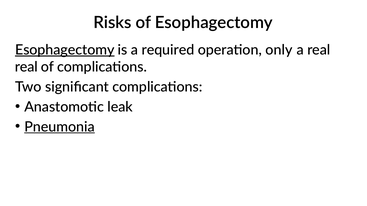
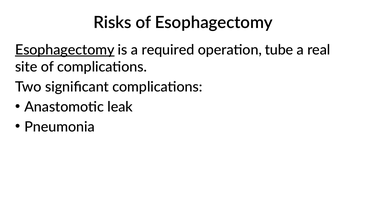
only: only -> tube
real at (26, 67): real -> site
Pneumonia underline: present -> none
